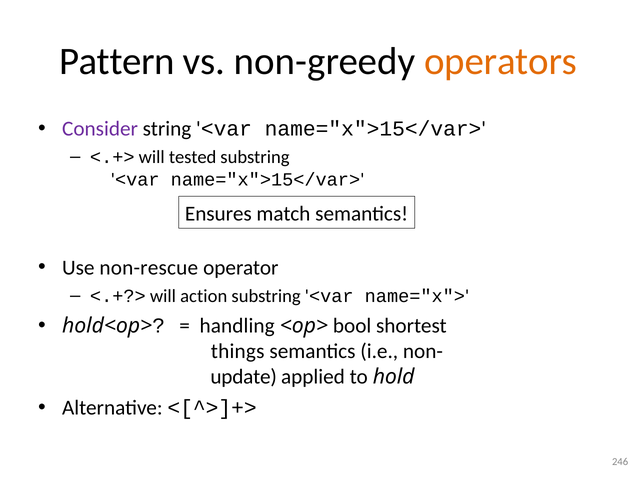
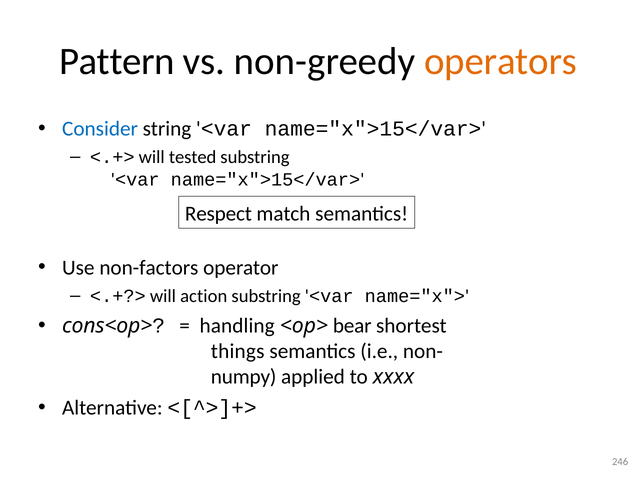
Consider colour: purple -> blue
Ensures: Ensures -> Respect
non-rescue: non-rescue -> non-factors
hold<op>: hold<op> -> cons<op>
bool: bool -> bear
update: update -> numpy
hold: hold -> xxxx
